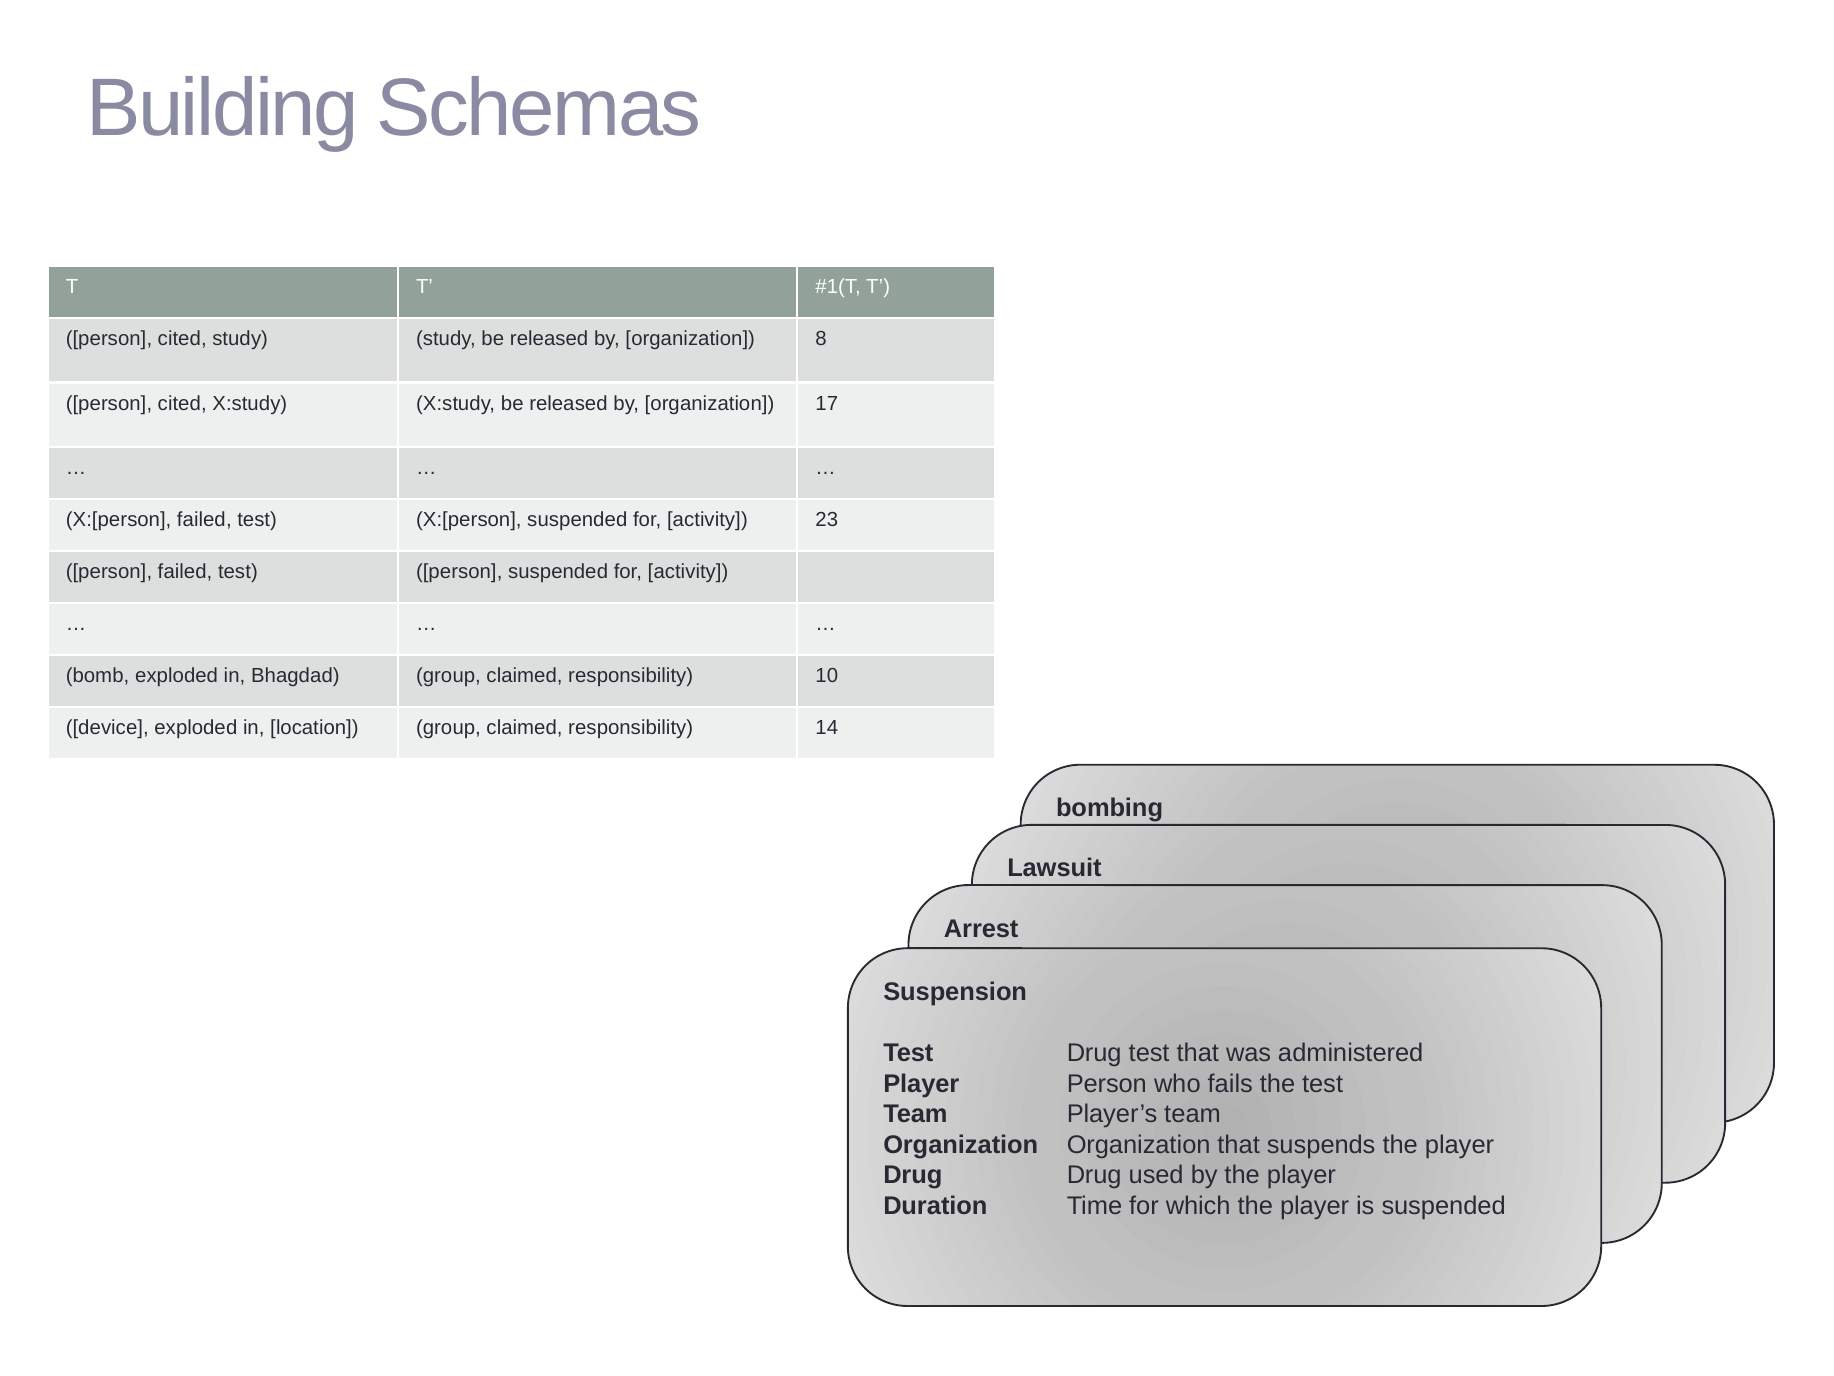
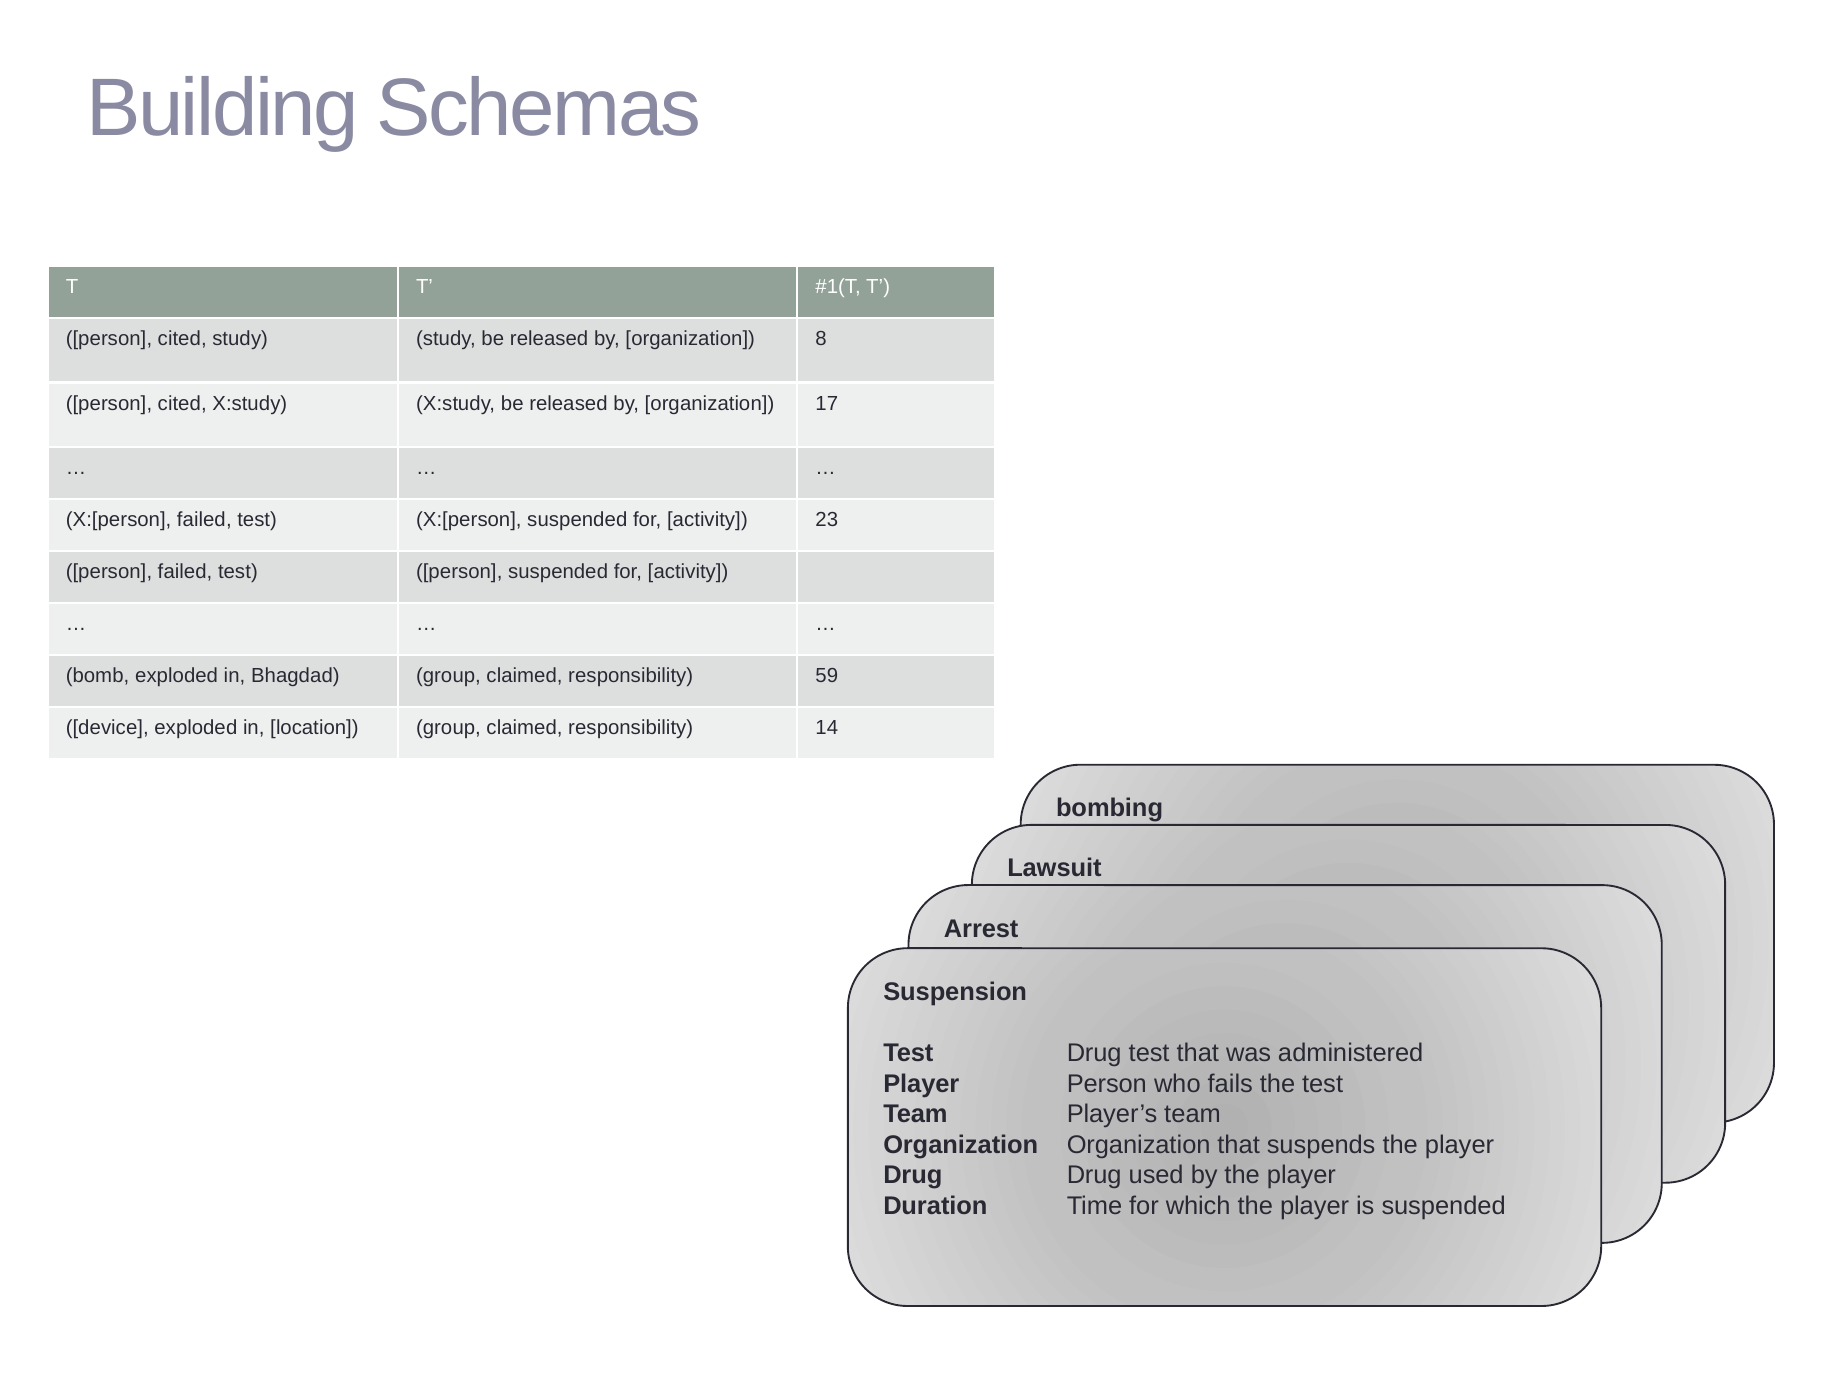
10: 10 -> 59
